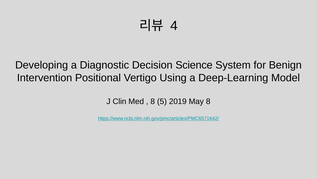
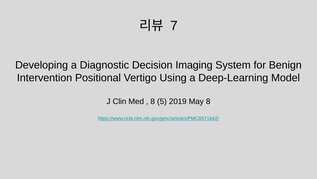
4: 4 -> 7
Science: Science -> Imaging
